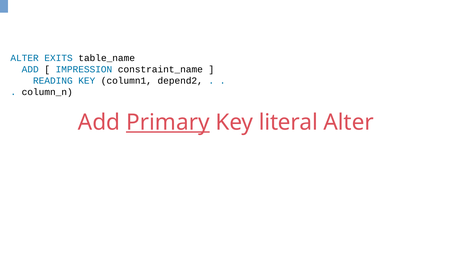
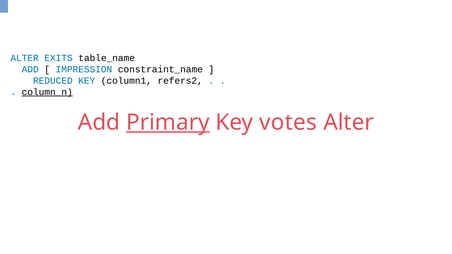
READING: READING -> REDUCED
depend2: depend2 -> refers2
column_n underline: none -> present
literal: literal -> votes
